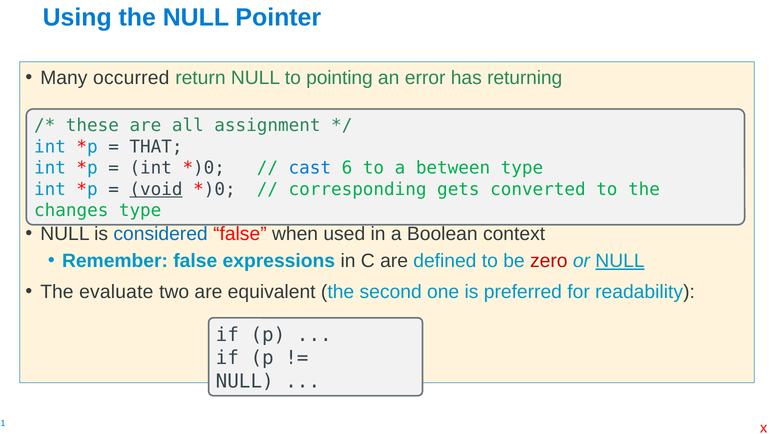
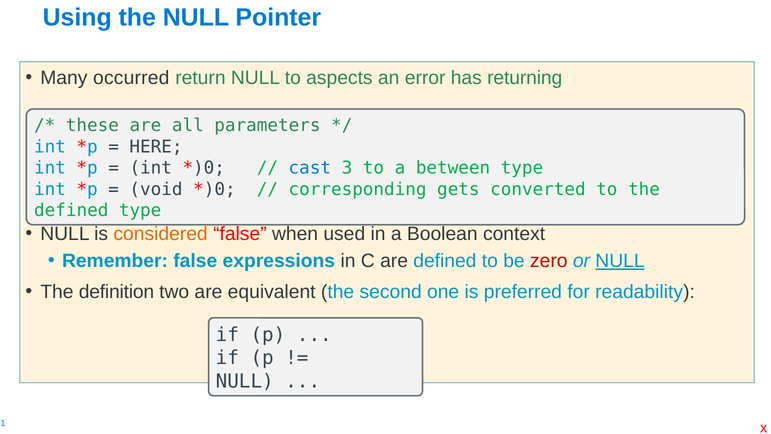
pointing: pointing -> aspects
assignment: assignment -> parameters
THAT: THAT -> HERE
6: 6 -> 3
void underline: present -> none
changes at (71, 210): changes -> defined
considered colour: blue -> orange
evaluate: evaluate -> definition
